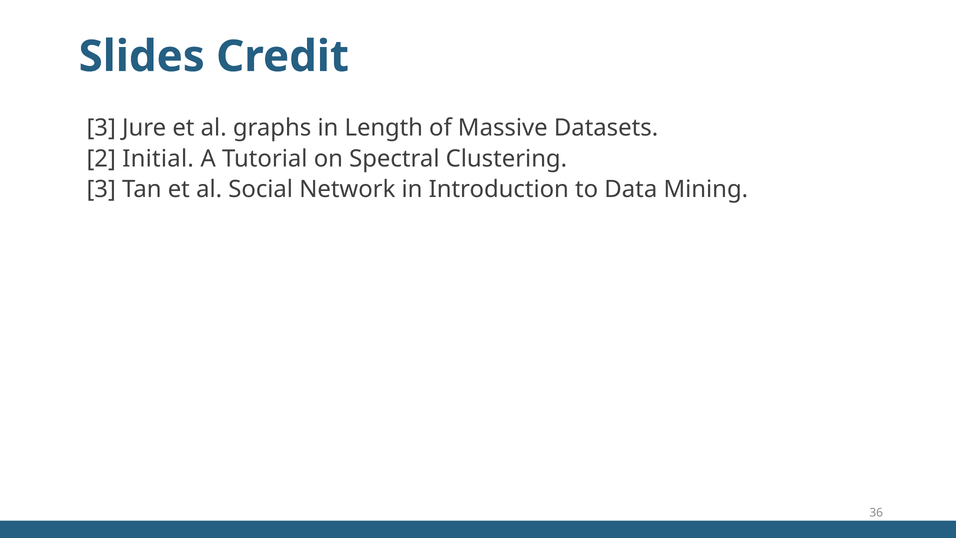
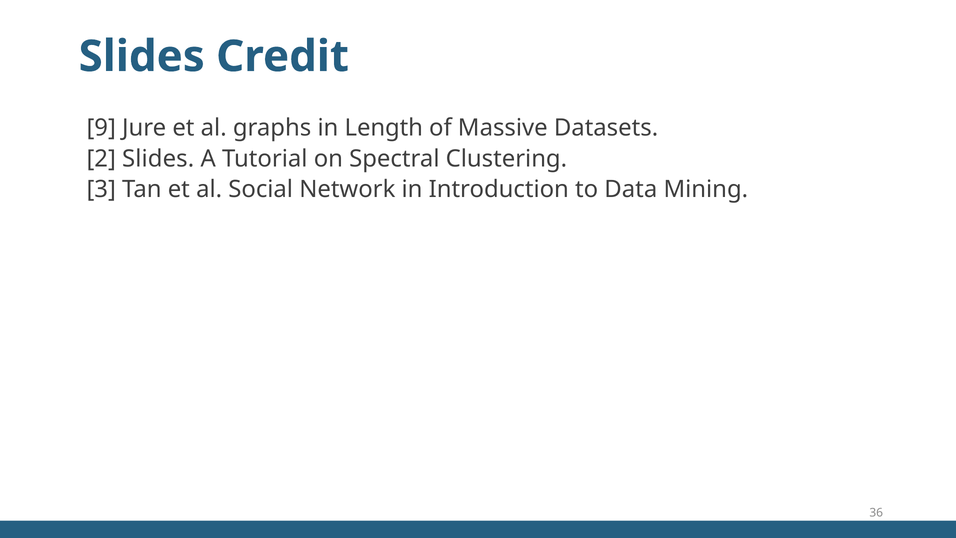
3 at (101, 128): 3 -> 9
2 Initial: Initial -> Slides
